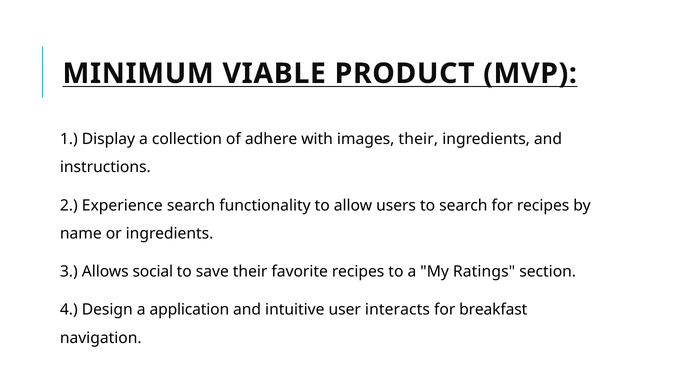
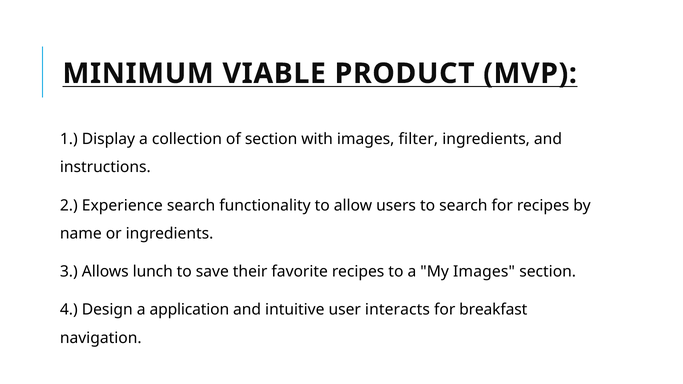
of adhere: adhere -> section
images their: their -> filter
social: social -> lunch
My Ratings: Ratings -> Images
